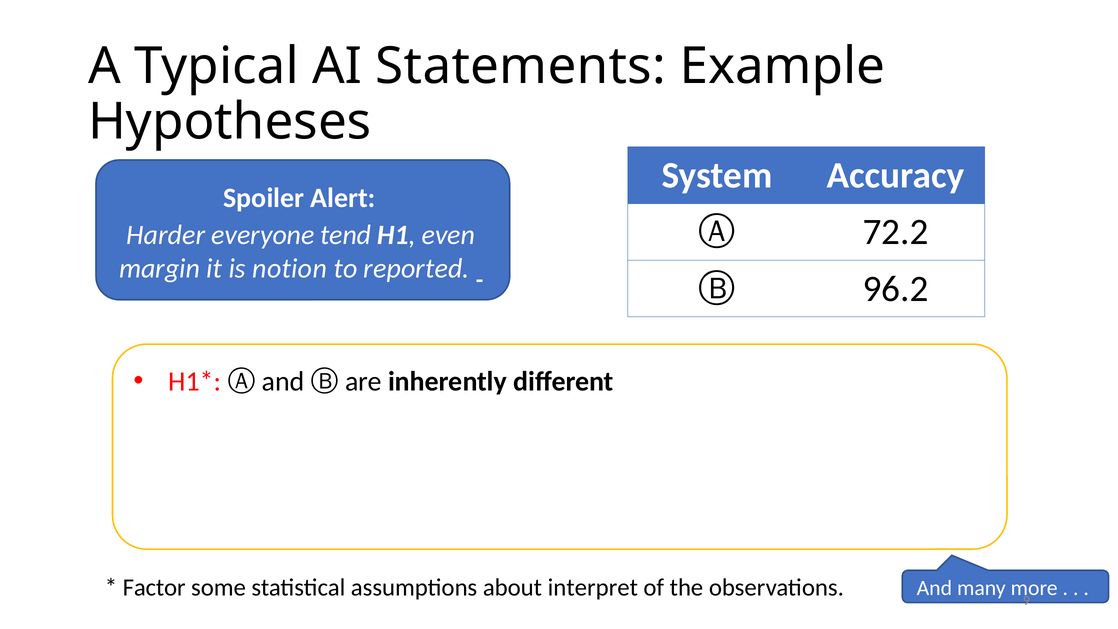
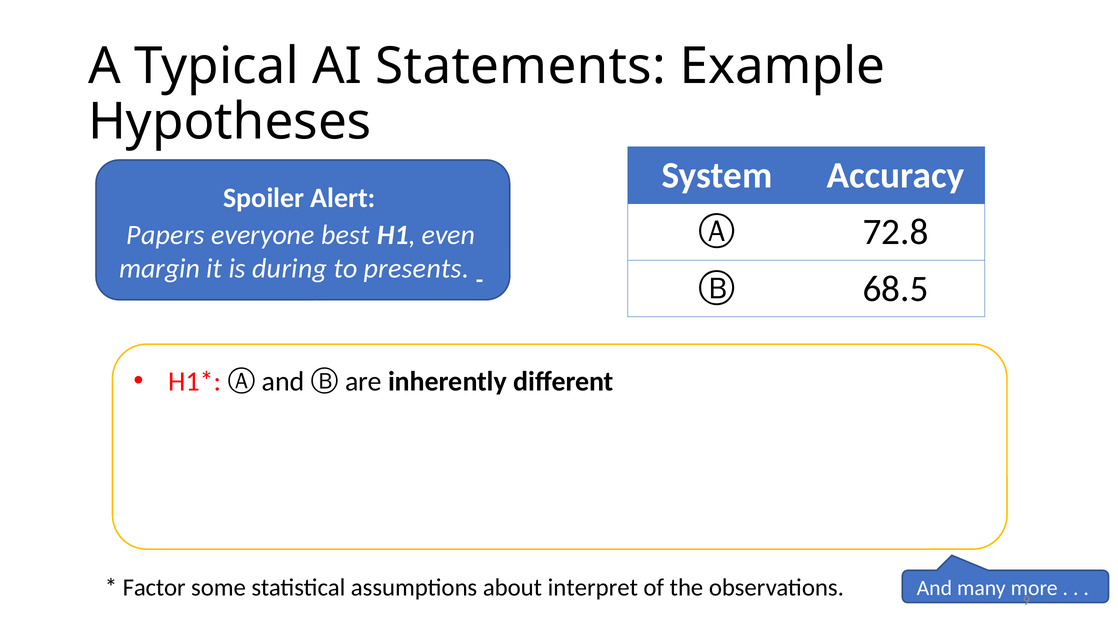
72.2: 72.2 -> 72.8
Harder: Harder -> Papers
tend: tend -> best
notion: notion -> during
reported: reported -> presents
96.2: 96.2 -> 68.5
